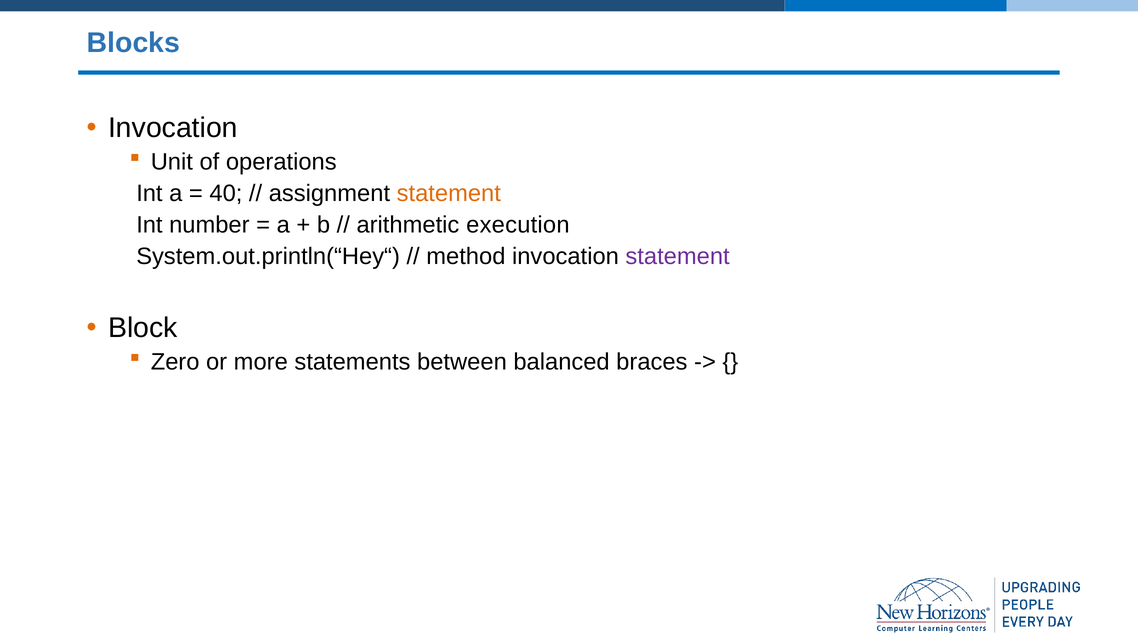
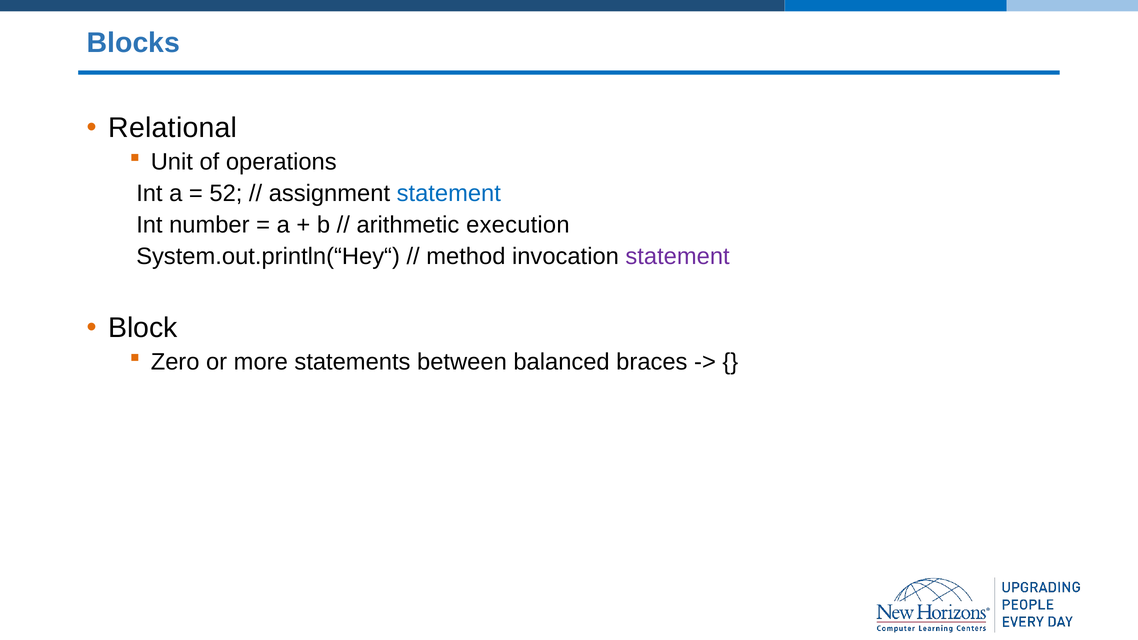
Invocation at (173, 128): Invocation -> Relational
40: 40 -> 52
statement at (449, 193) colour: orange -> blue
